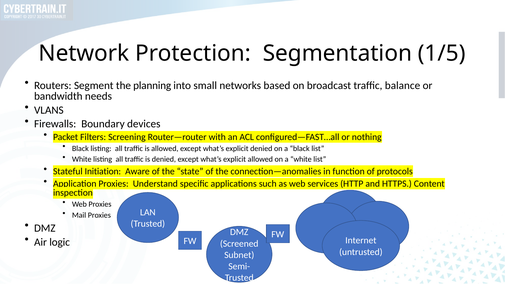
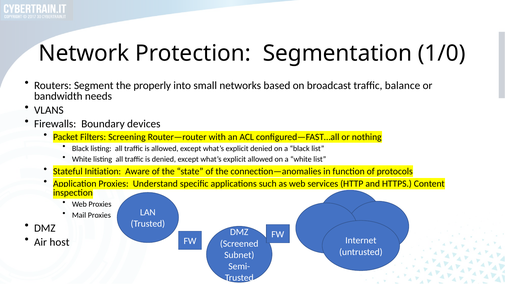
1/5: 1/5 -> 1/0
planning: planning -> properly
logic: logic -> host
